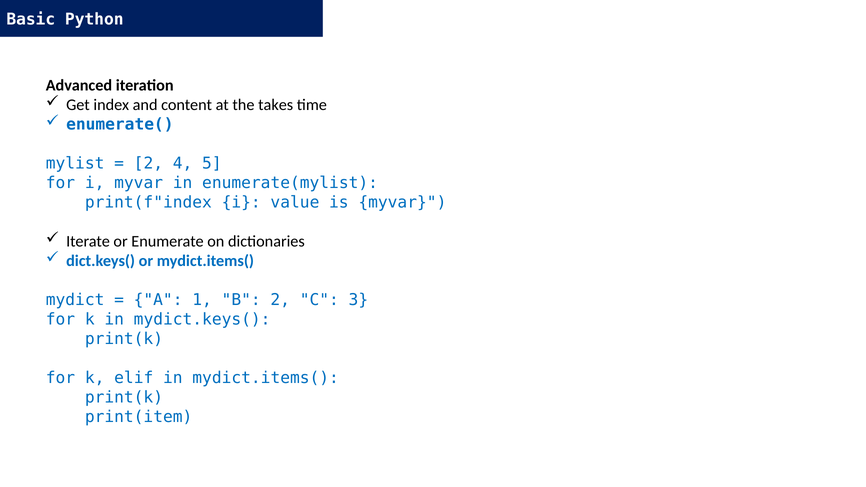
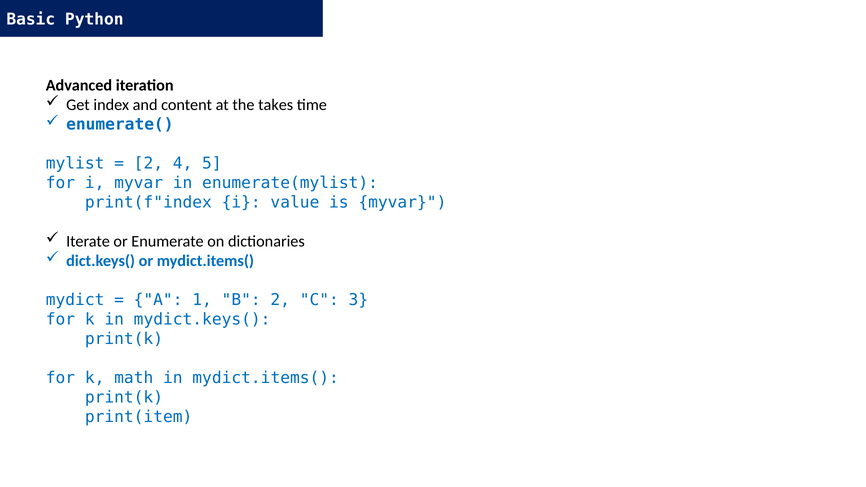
elif: elif -> math
